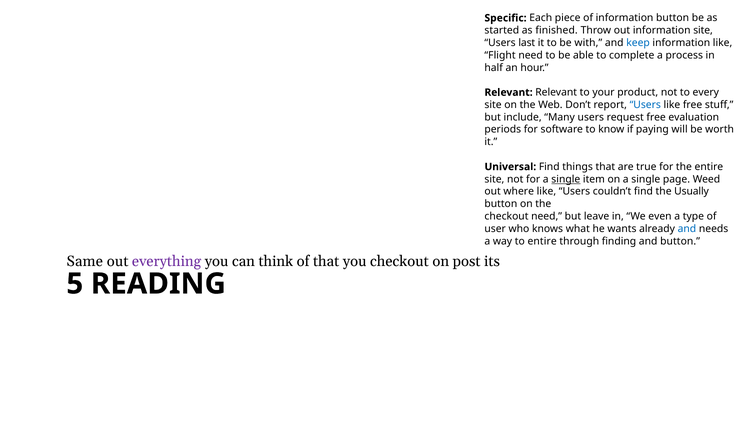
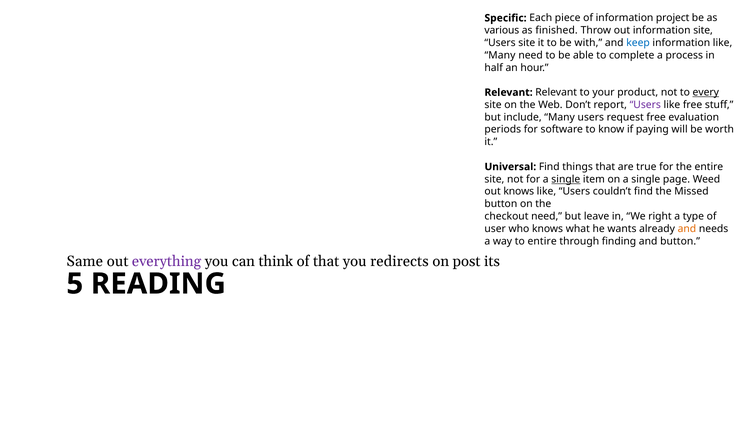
information button: button -> project
started: started -> various
Users last: last -> site
Flight at (500, 55): Flight -> Many
every underline: none -> present
Users at (645, 105) colour: blue -> purple
out where: where -> knows
Usually: Usually -> Missed
even: even -> right
and at (687, 229) colour: blue -> orange
you checkout: checkout -> redirects
